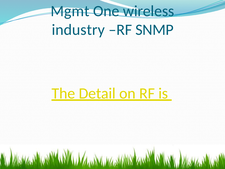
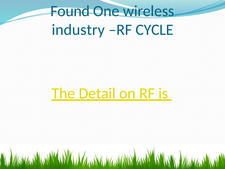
Mgmt: Mgmt -> Found
SNMP: SNMP -> CYCLE
